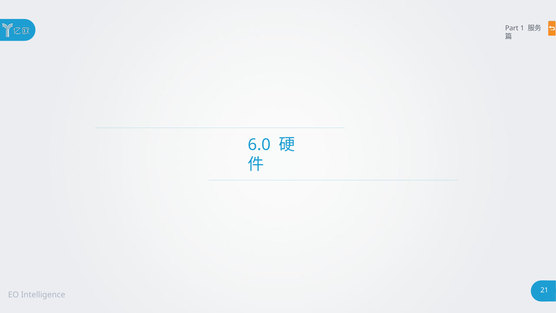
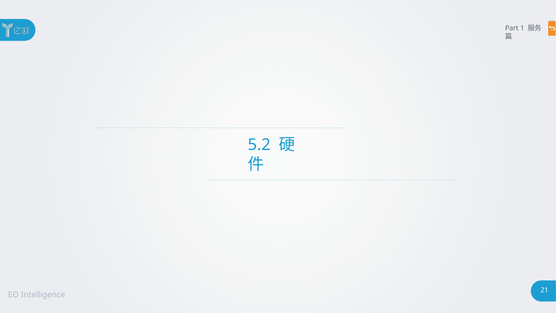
6.0: 6.0 -> 5.2
